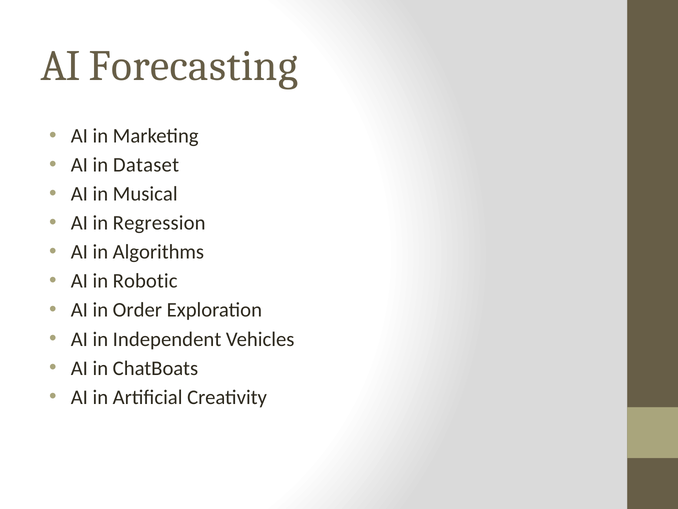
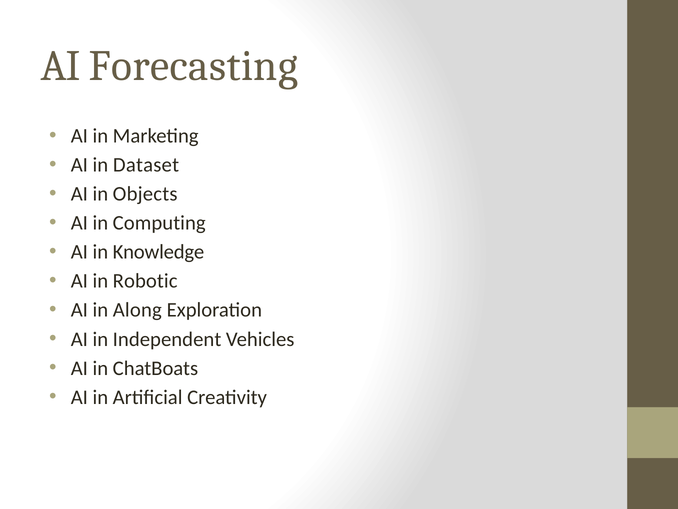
Musical: Musical -> Objects
Regression: Regression -> Computing
Algorithms: Algorithms -> Knowledge
Order: Order -> Along
